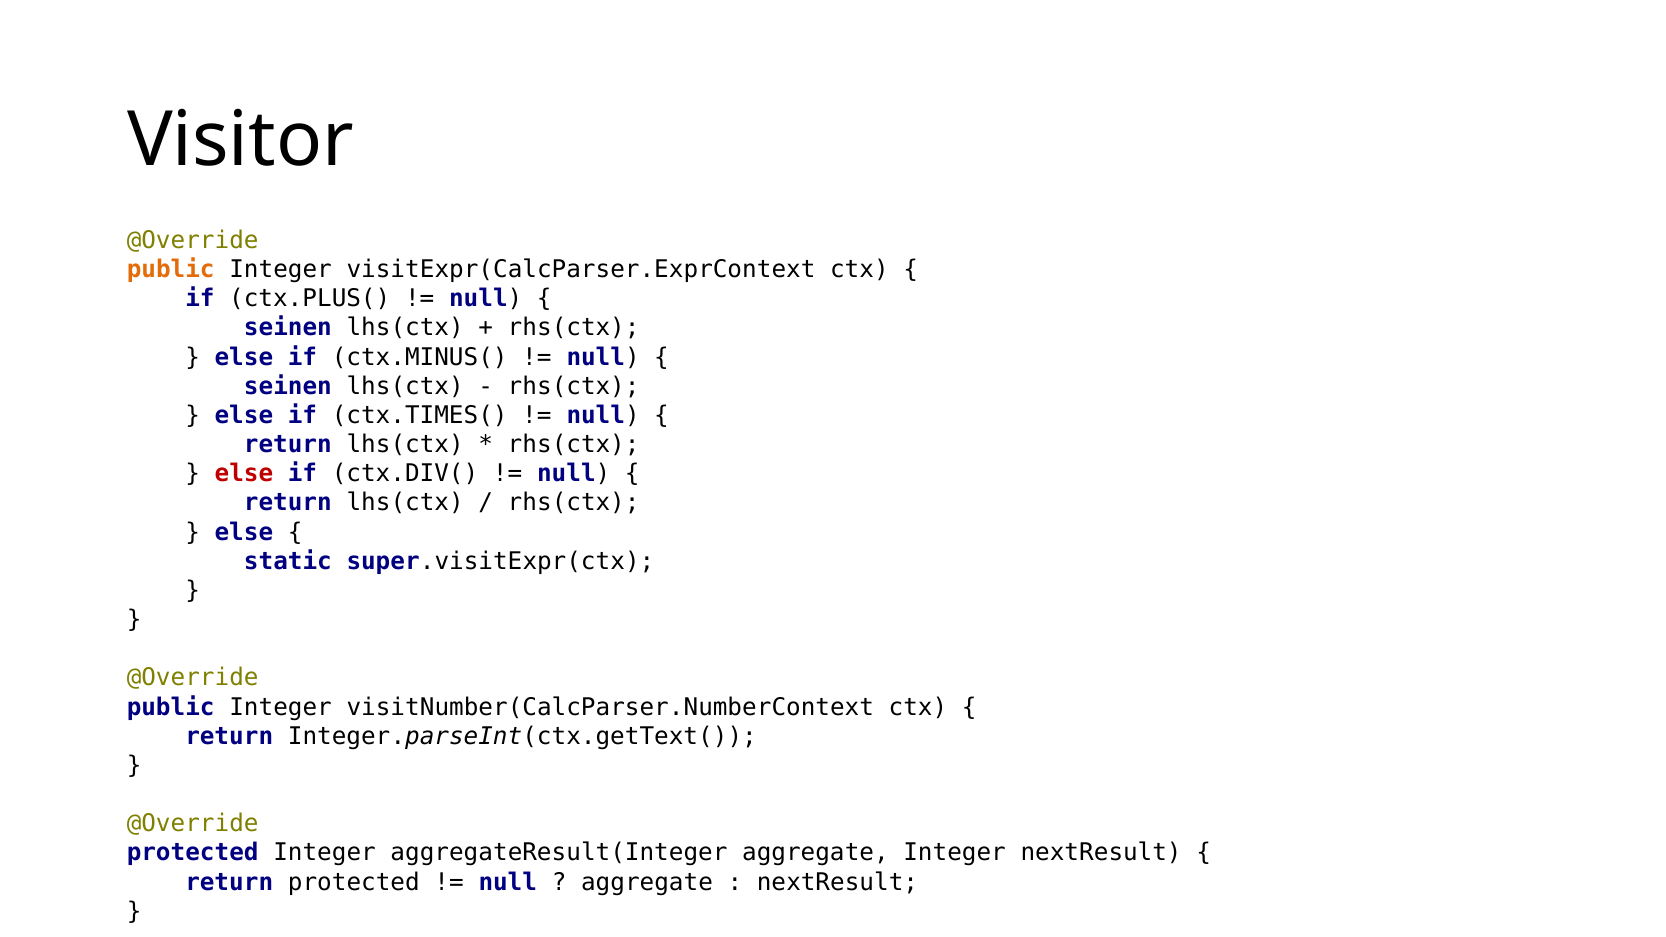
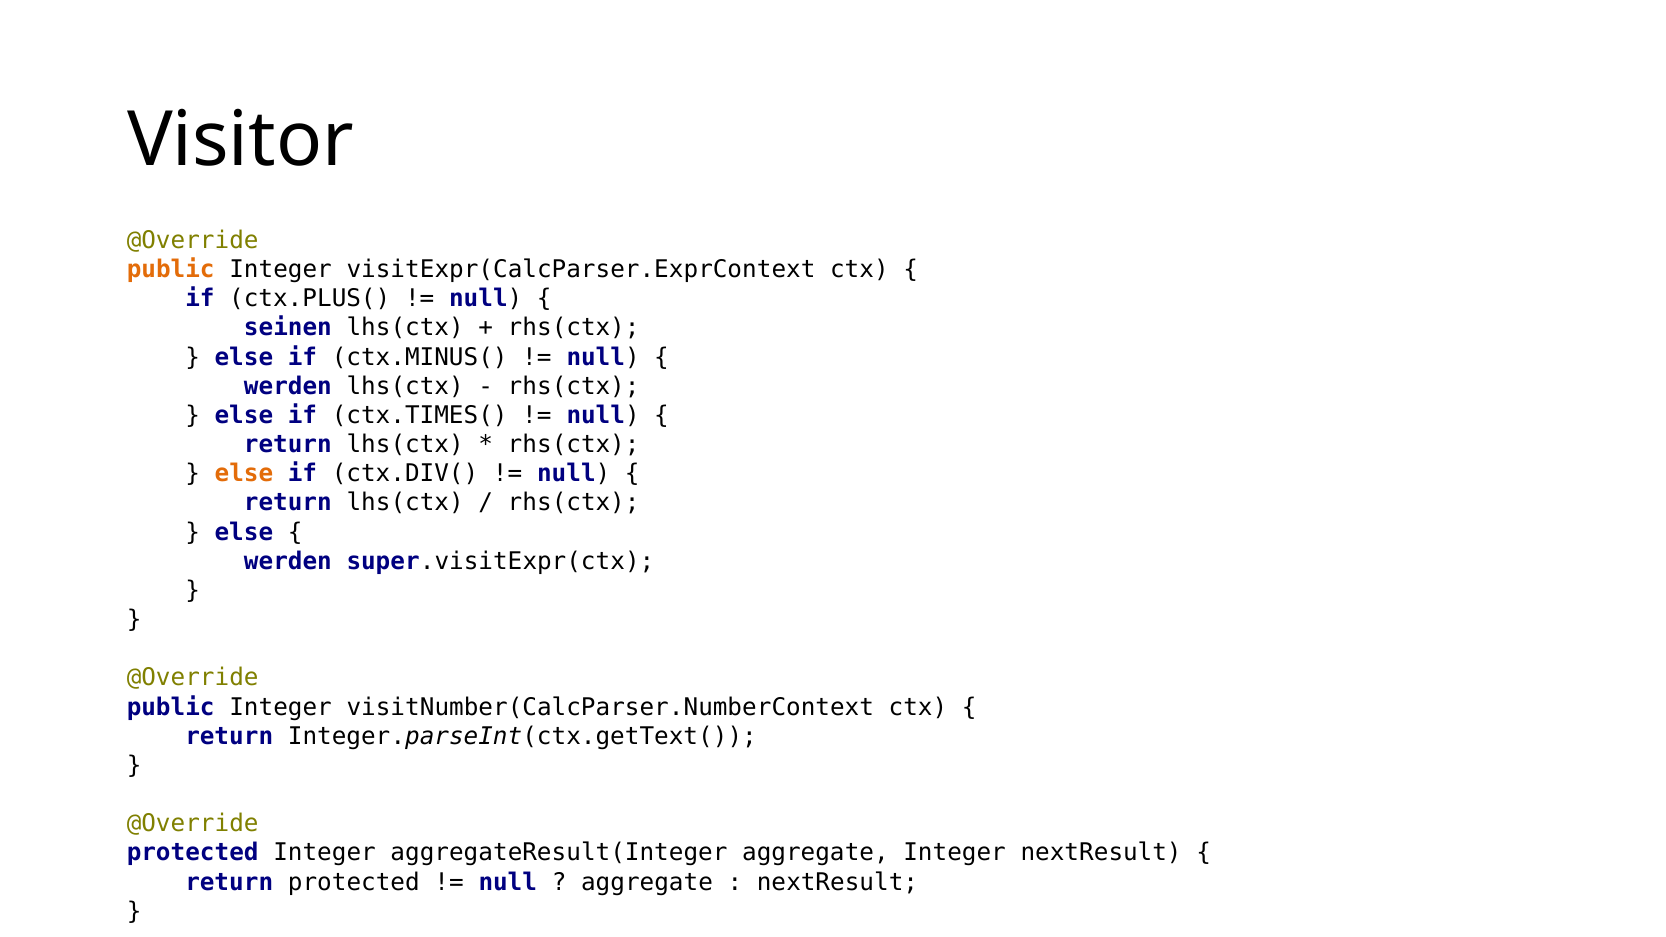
seinen at (288, 386): seinen -> werden
else at (244, 474) colour: red -> orange
static at (288, 561): static -> werden
